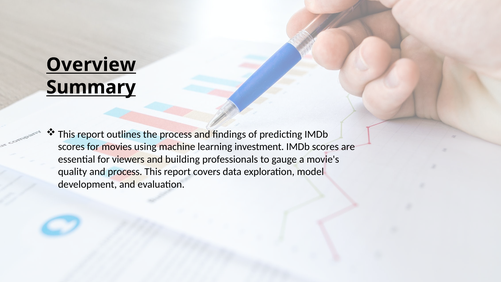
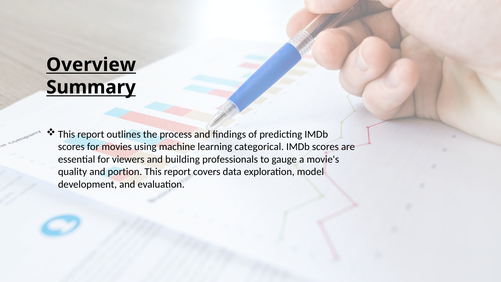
investment: investment -> categorical
and process: process -> portion
